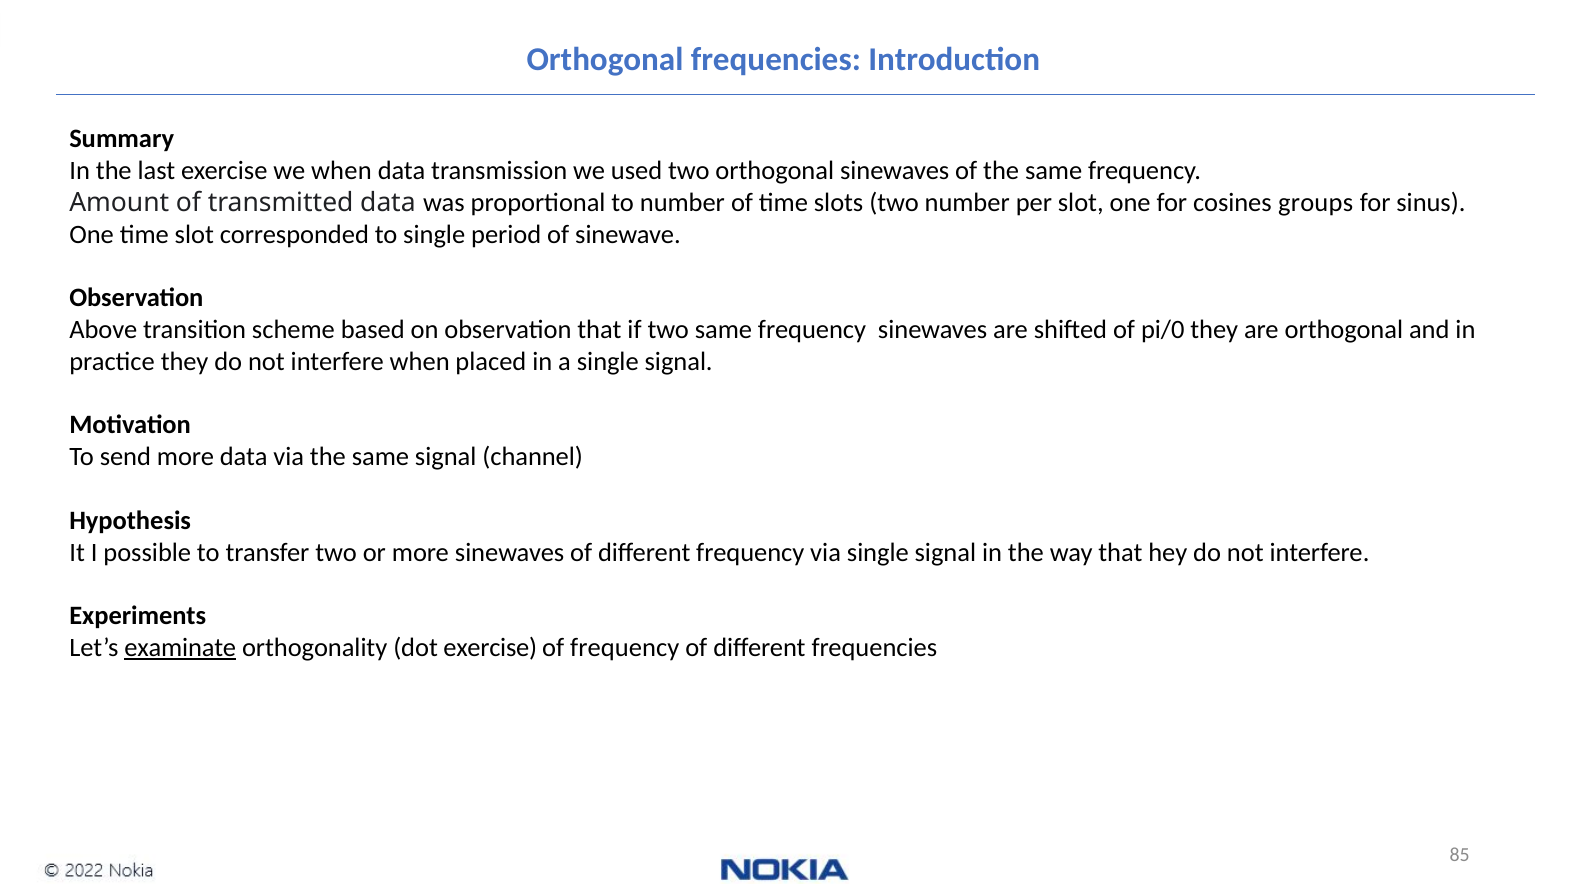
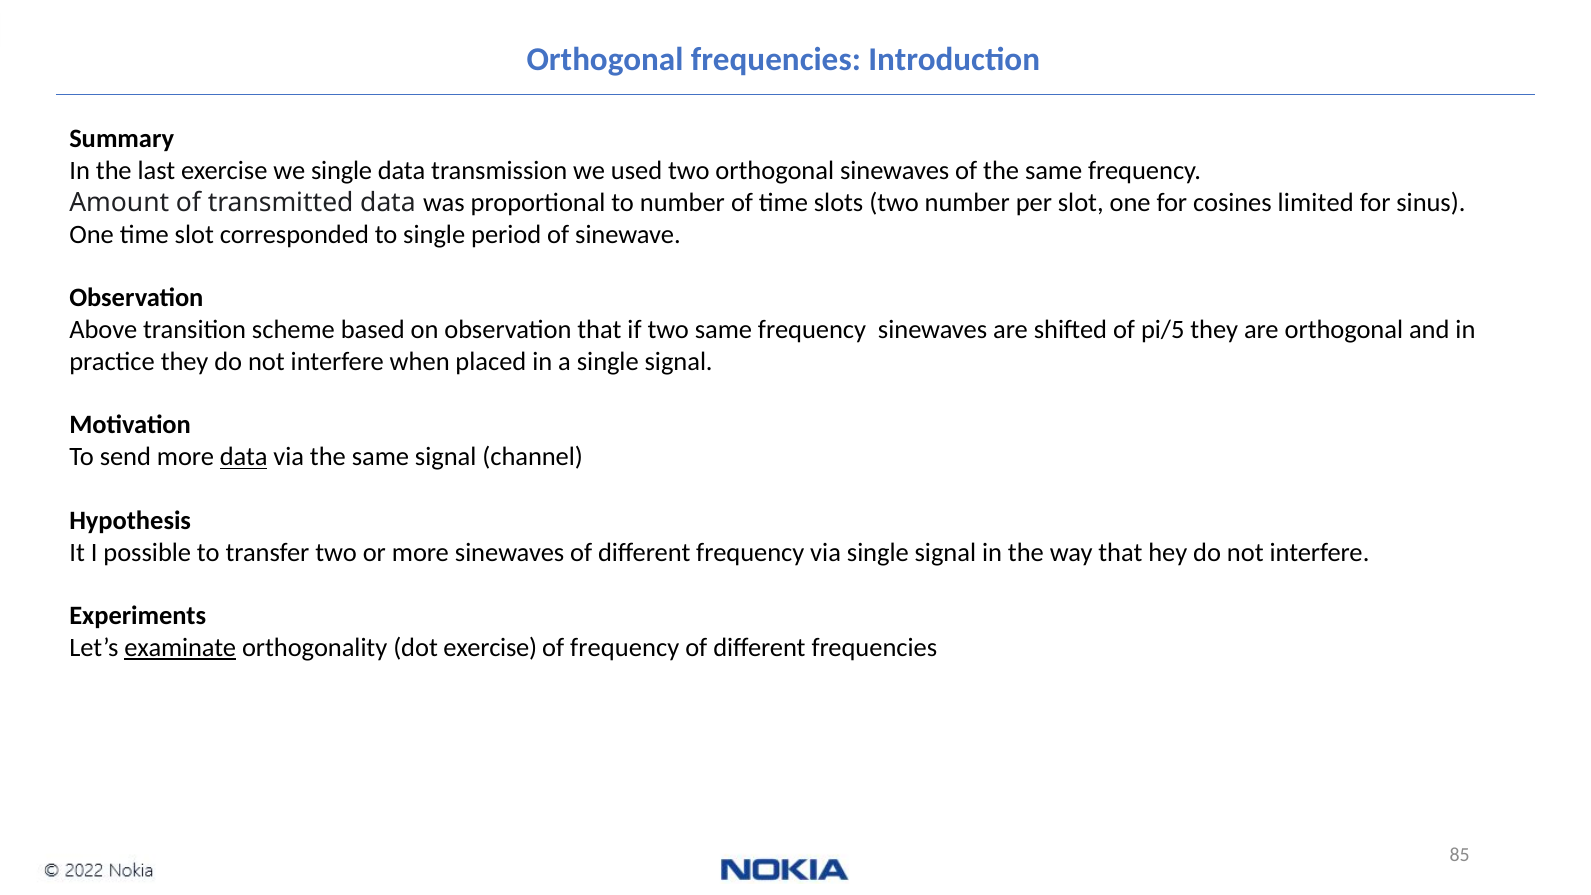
we when: when -> single
groups: groups -> limited
pi/0: pi/0 -> pi/5
data at (244, 457) underline: none -> present
